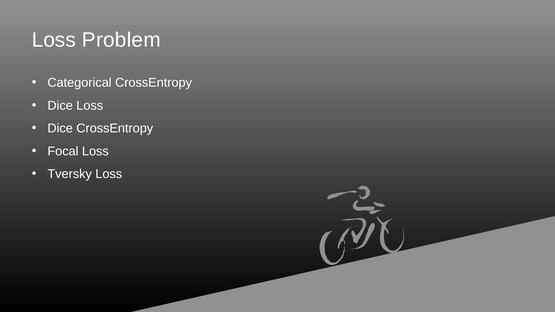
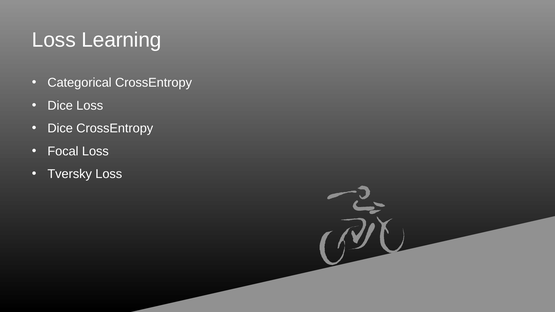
Problem: Problem -> Learning
